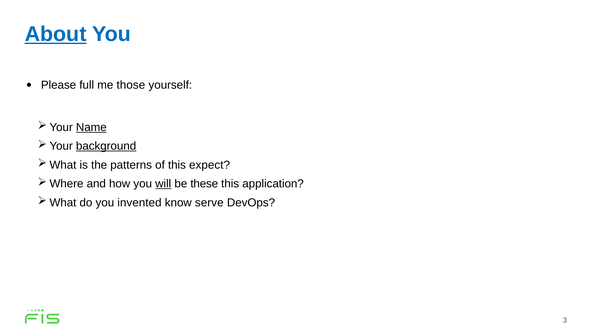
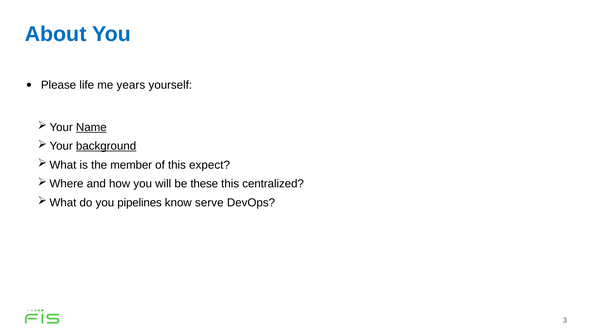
About underline: present -> none
full: full -> life
those: those -> years
patterns: patterns -> member
will underline: present -> none
application: application -> centralized
invented: invented -> pipelines
